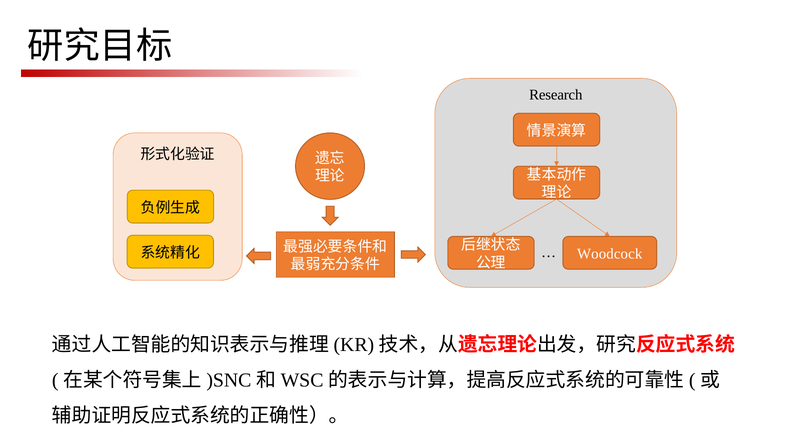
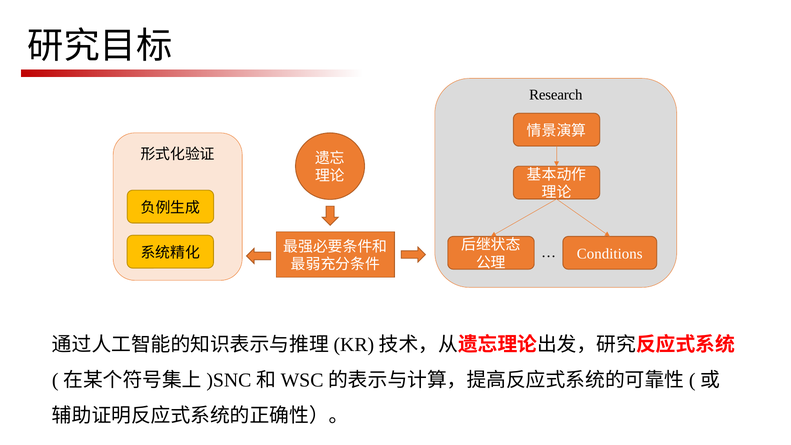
Woodcock: Woodcock -> Conditions
